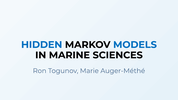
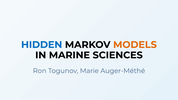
MODELS colour: blue -> orange
